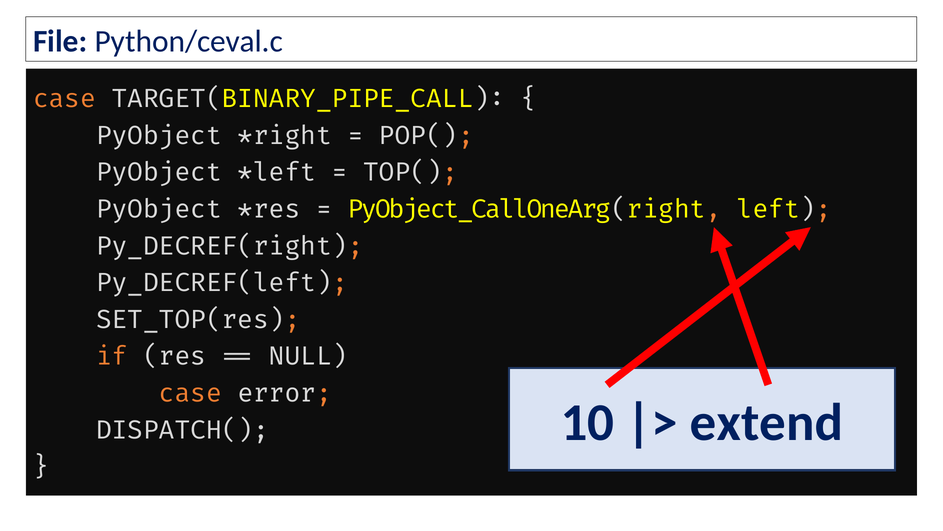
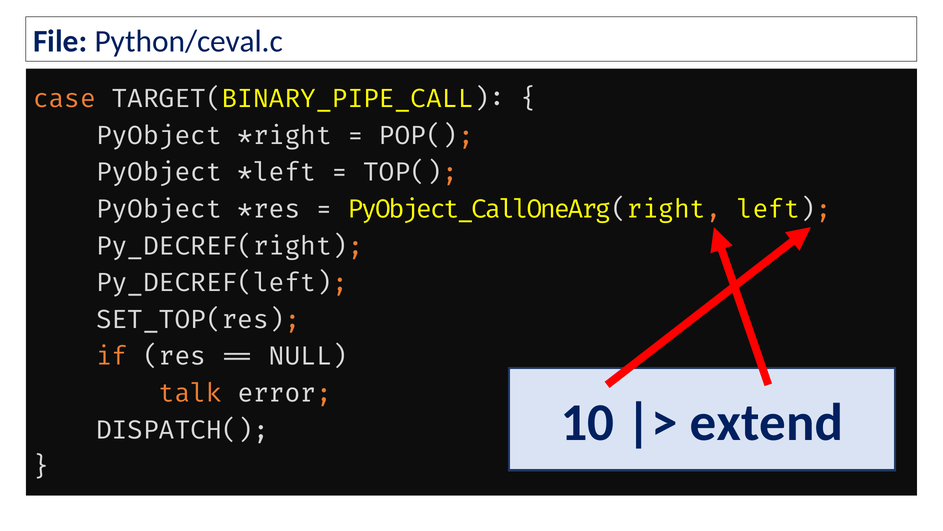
case at (190, 393): case -> talk
